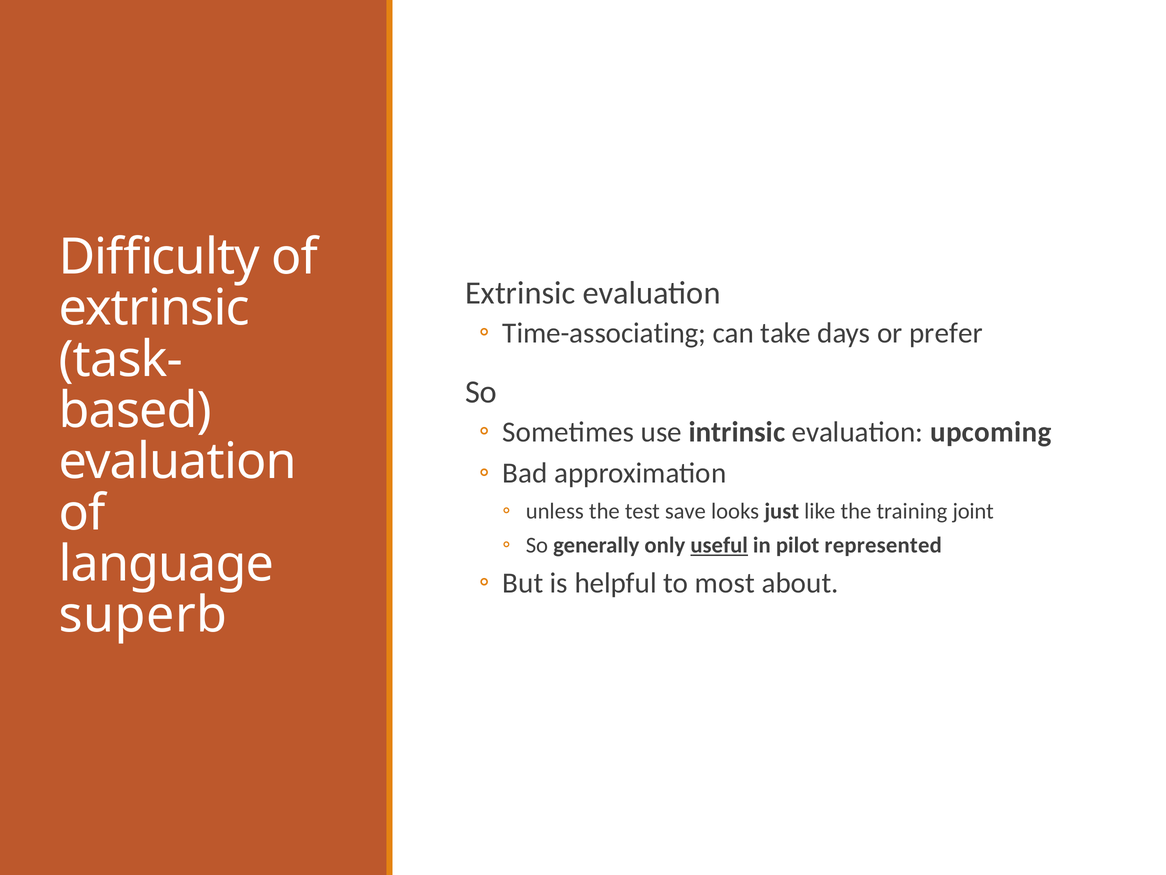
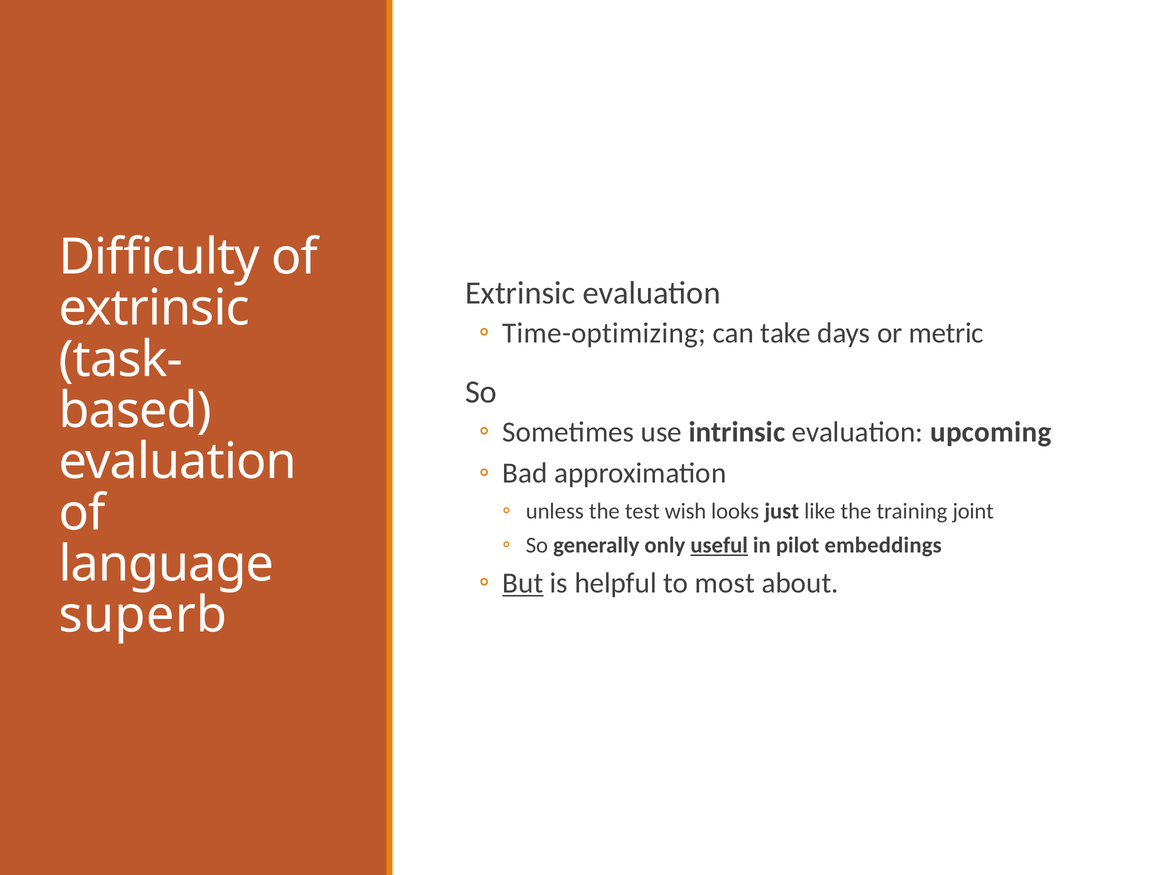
Time-associating: Time-associating -> Time-optimizing
prefer: prefer -> metric
save: save -> wish
represented: represented -> embeddings
But underline: none -> present
